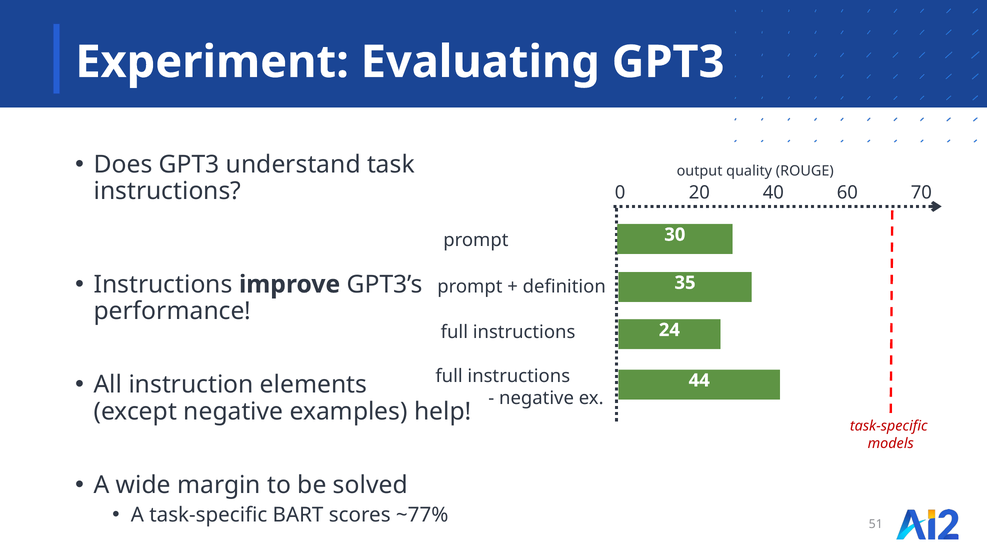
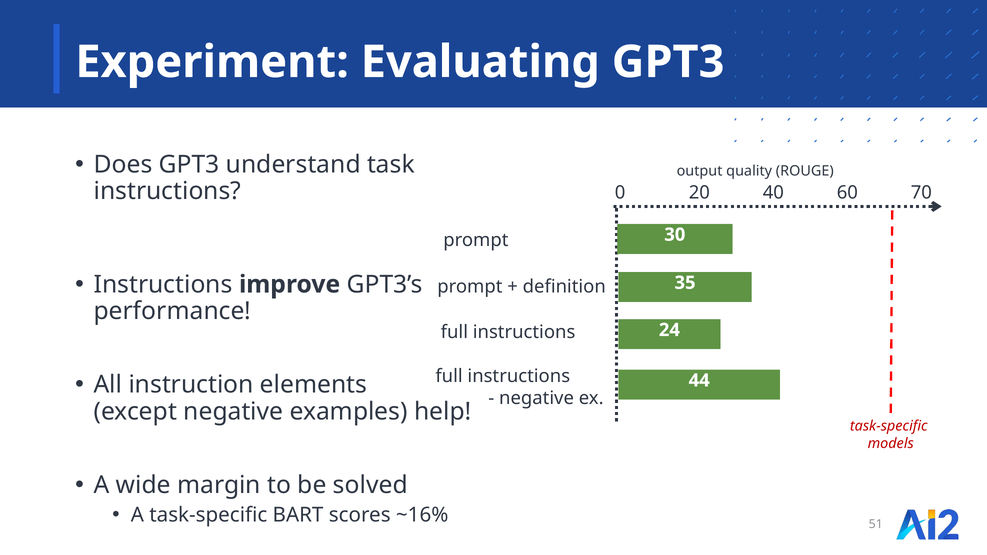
~77%: ~77% -> ~16%
